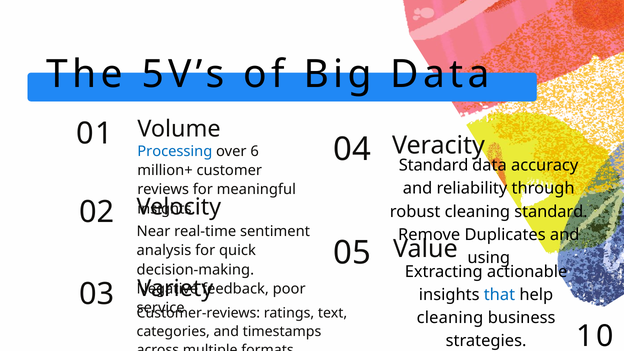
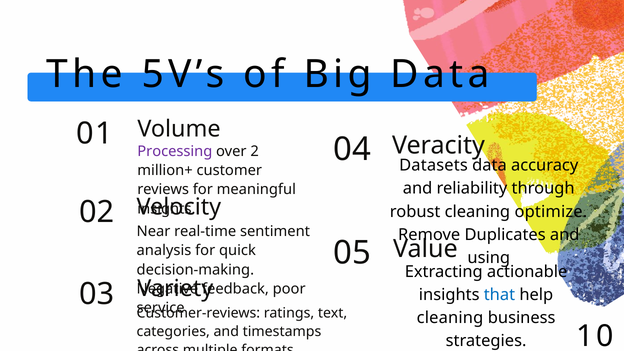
Processing colour: blue -> purple
6: 6 -> 2
Standard at (434, 166): Standard -> Datasets
cleaning standard: standard -> optimize
